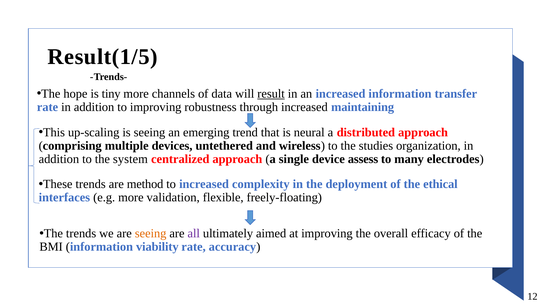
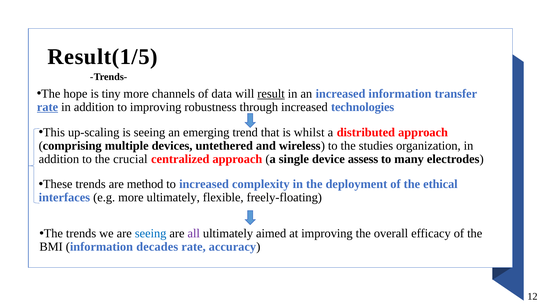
rate at (48, 107) underline: none -> present
maintaining: maintaining -> technologies
neural: neural -> whilst
system: system -> crucial
more validation: validation -> ultimately
seeing at (151, 233) colour: orange -> blue
viability: viability -> decades
